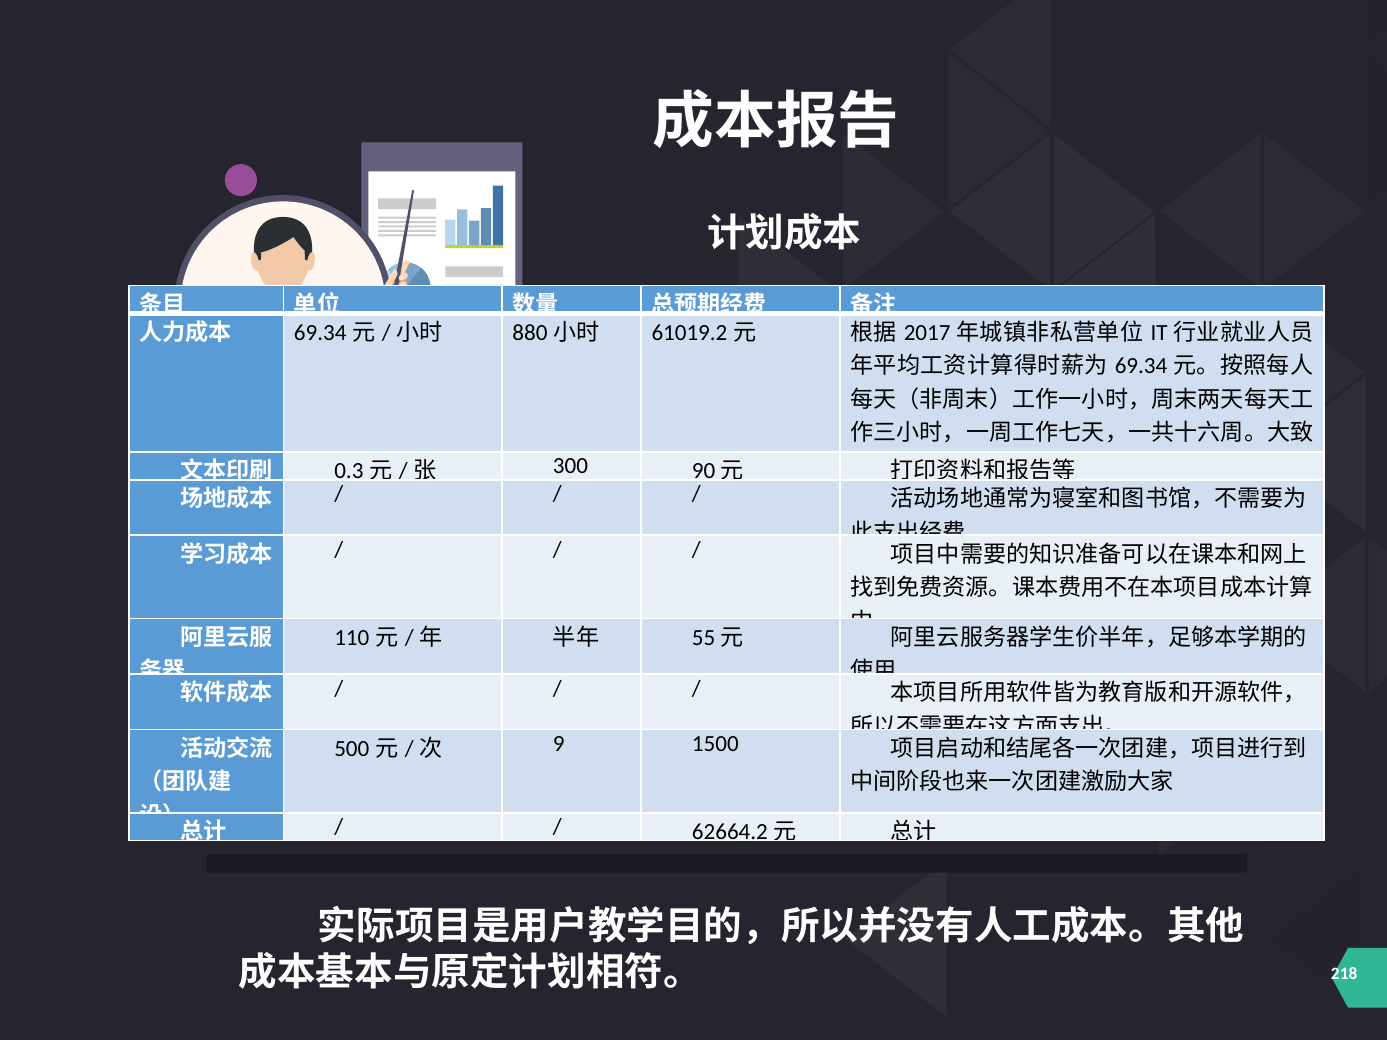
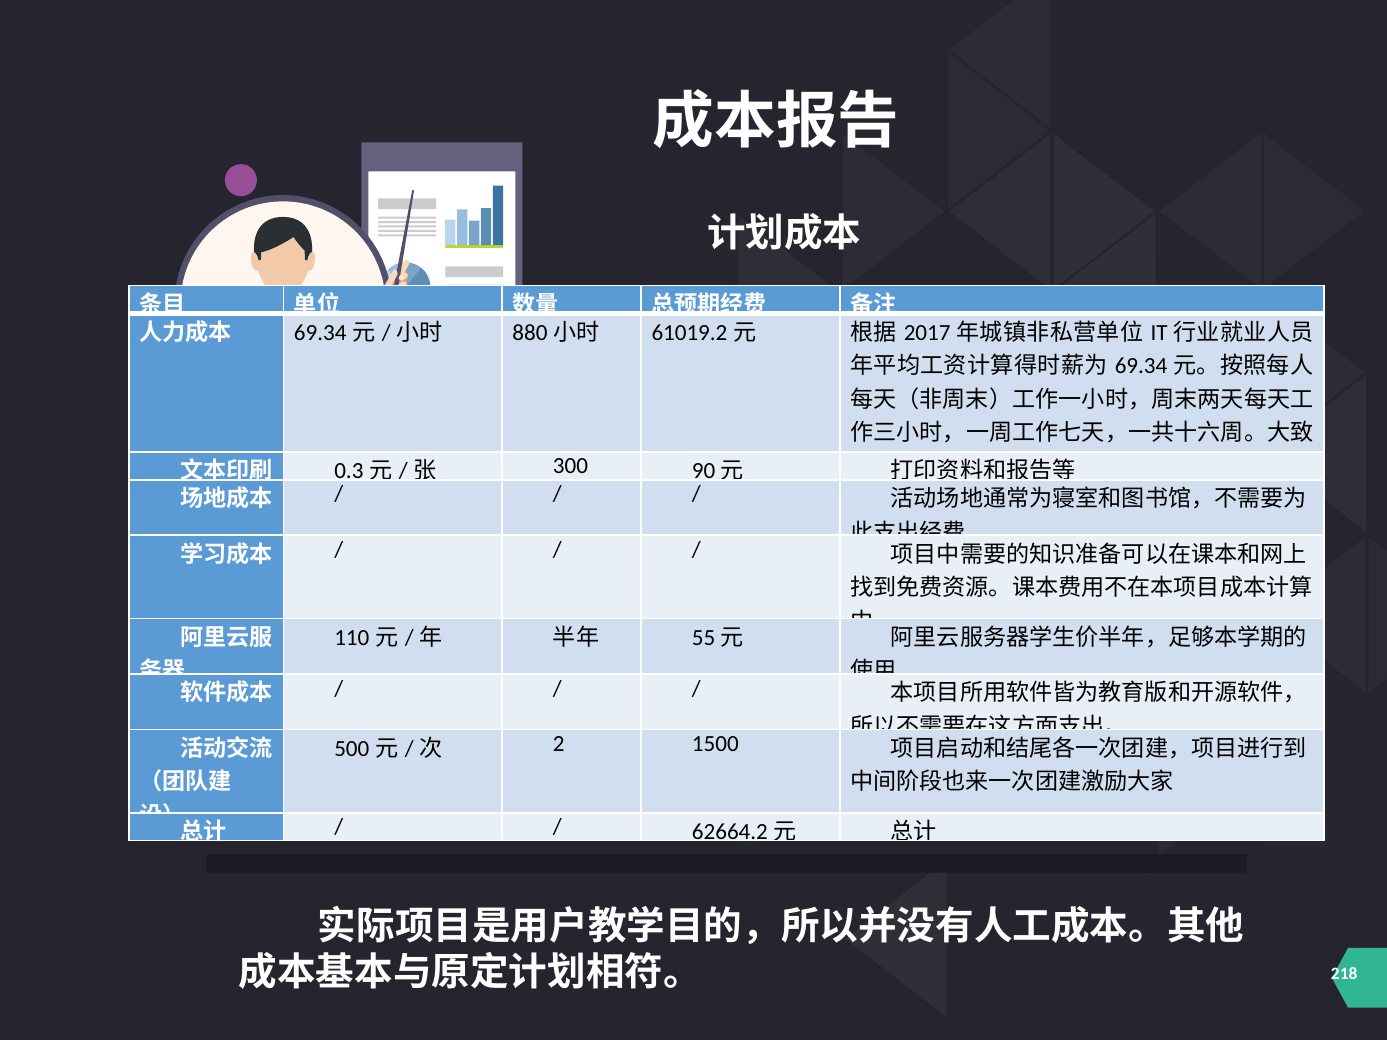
9: 9 -> 2
